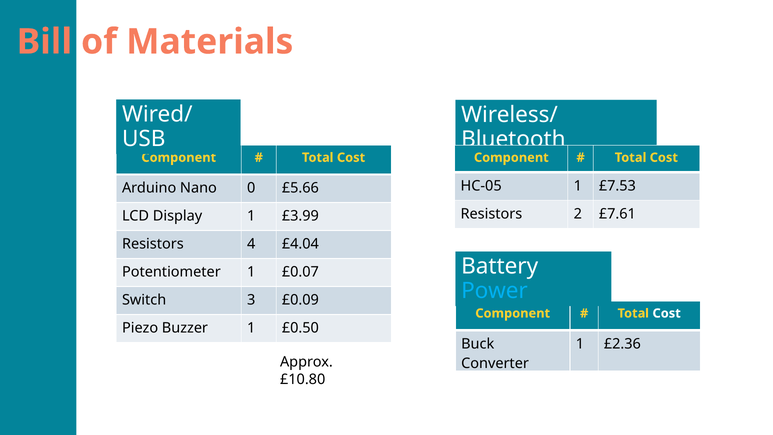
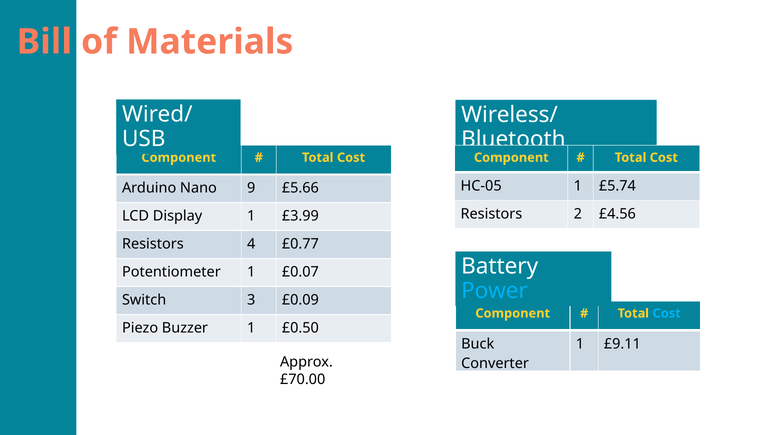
£7.53: £7.53 -> £5.74
0: 0 -> 9
£7.61: £7.61 -> £4.56
£4.04: £4.04 -> £0.77
Cost at (667, 313) colour: white -> light blue
£2.36: £2.36 -> £9.11
£10.80: £10.80 -> £70.00
